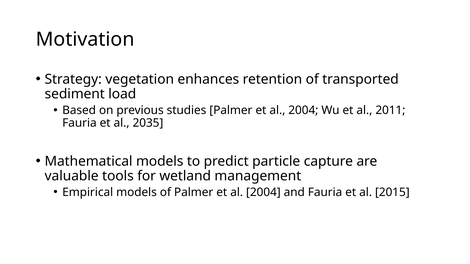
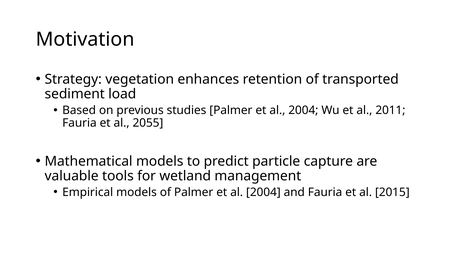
2035: 2035 -> 2055
